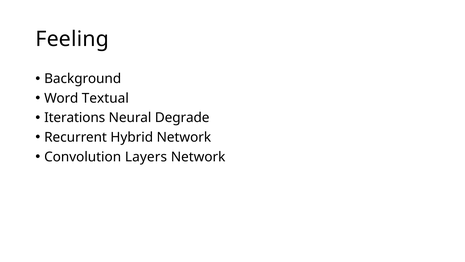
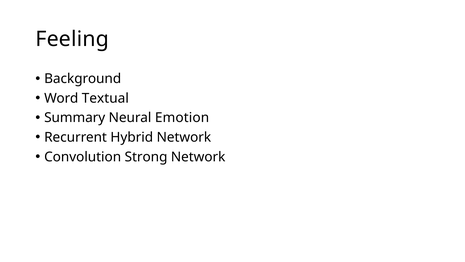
Iterations: Iterations -> Summary
Degrade: Degrade -> Emotion
Layers: Layers -> Strong
